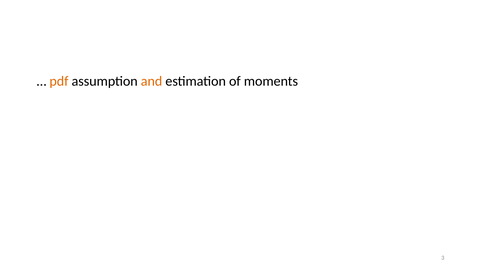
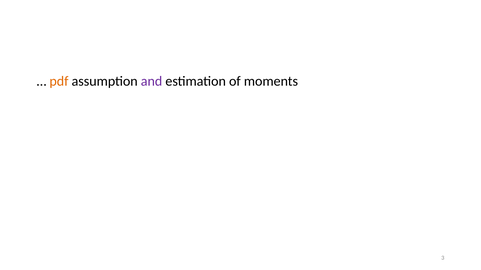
and colour: orange -> purple
